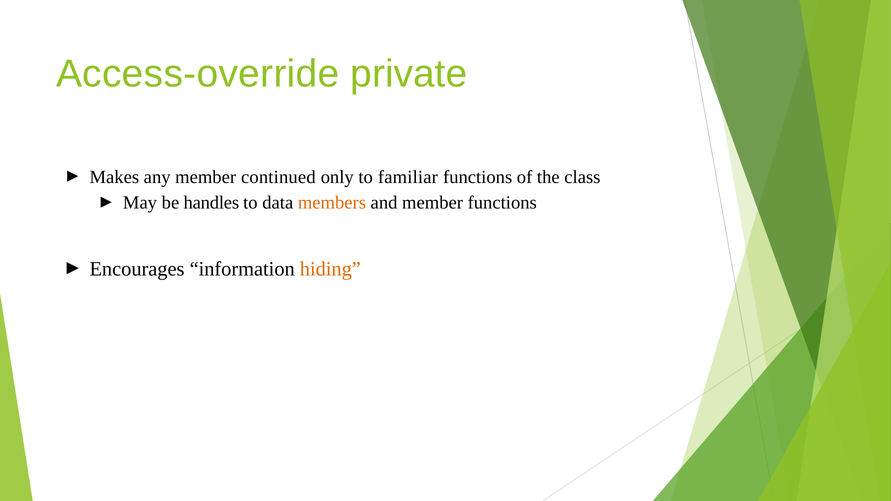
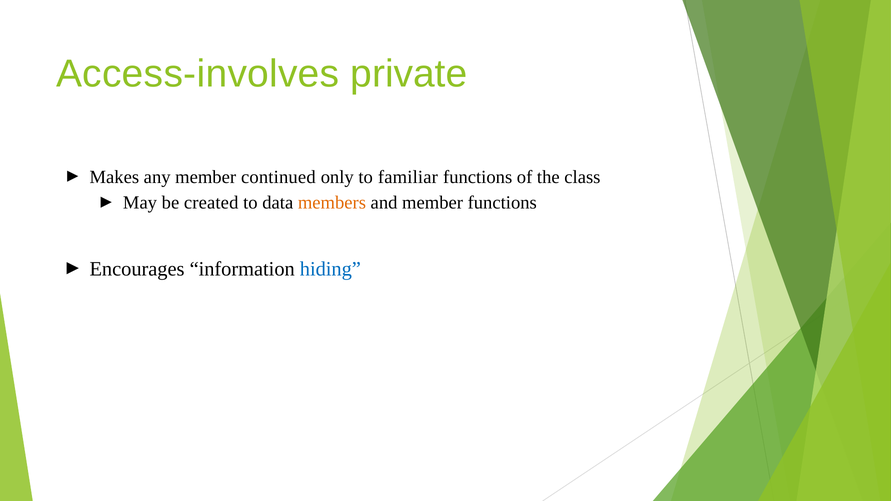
Access-override: Access-override -> Access-involves
handles: handles -> created
hiding colour: orange -> blue
